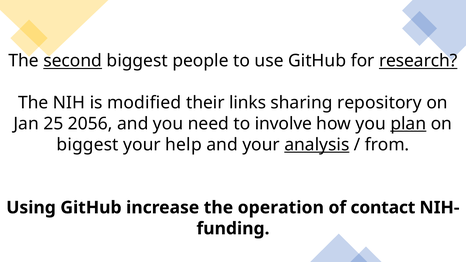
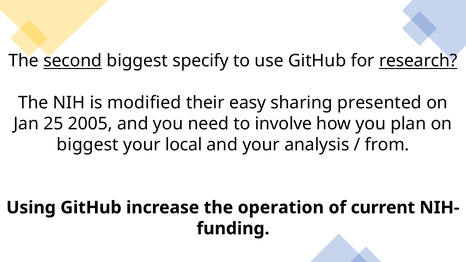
people: people -> specify
links: links -> easy
repository: repository -> presented
2056: 2056 -> 2005
plan underline: present -> none
help: help -> local
analysis underline: present -> none
contact: contact -> current
